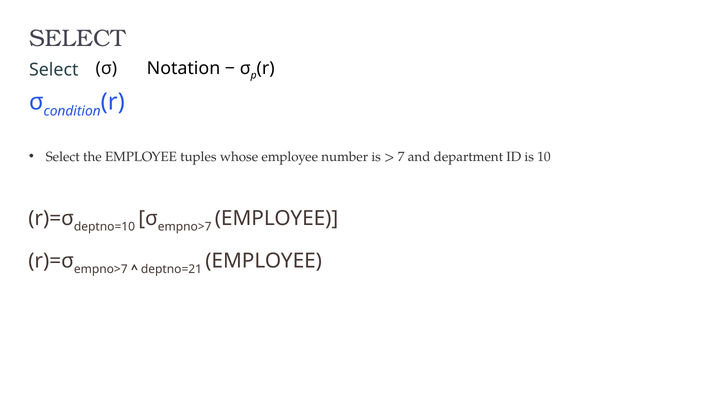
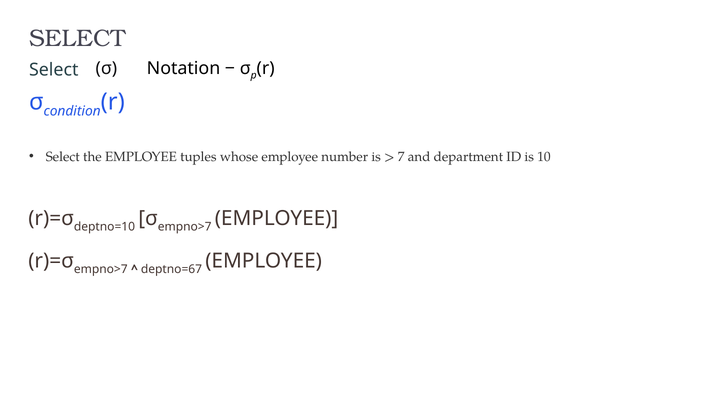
deptno=21: deptno=21 -> deptno=67
